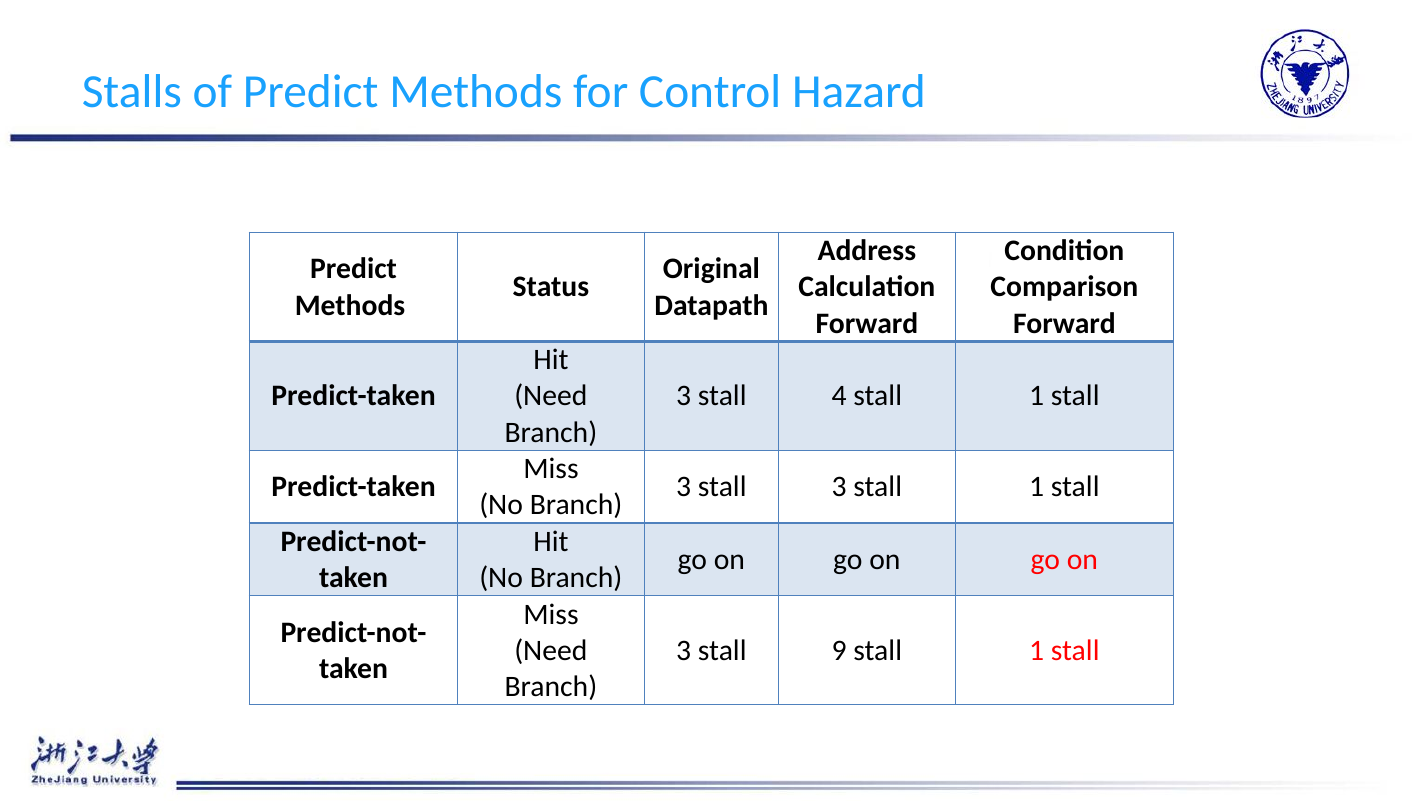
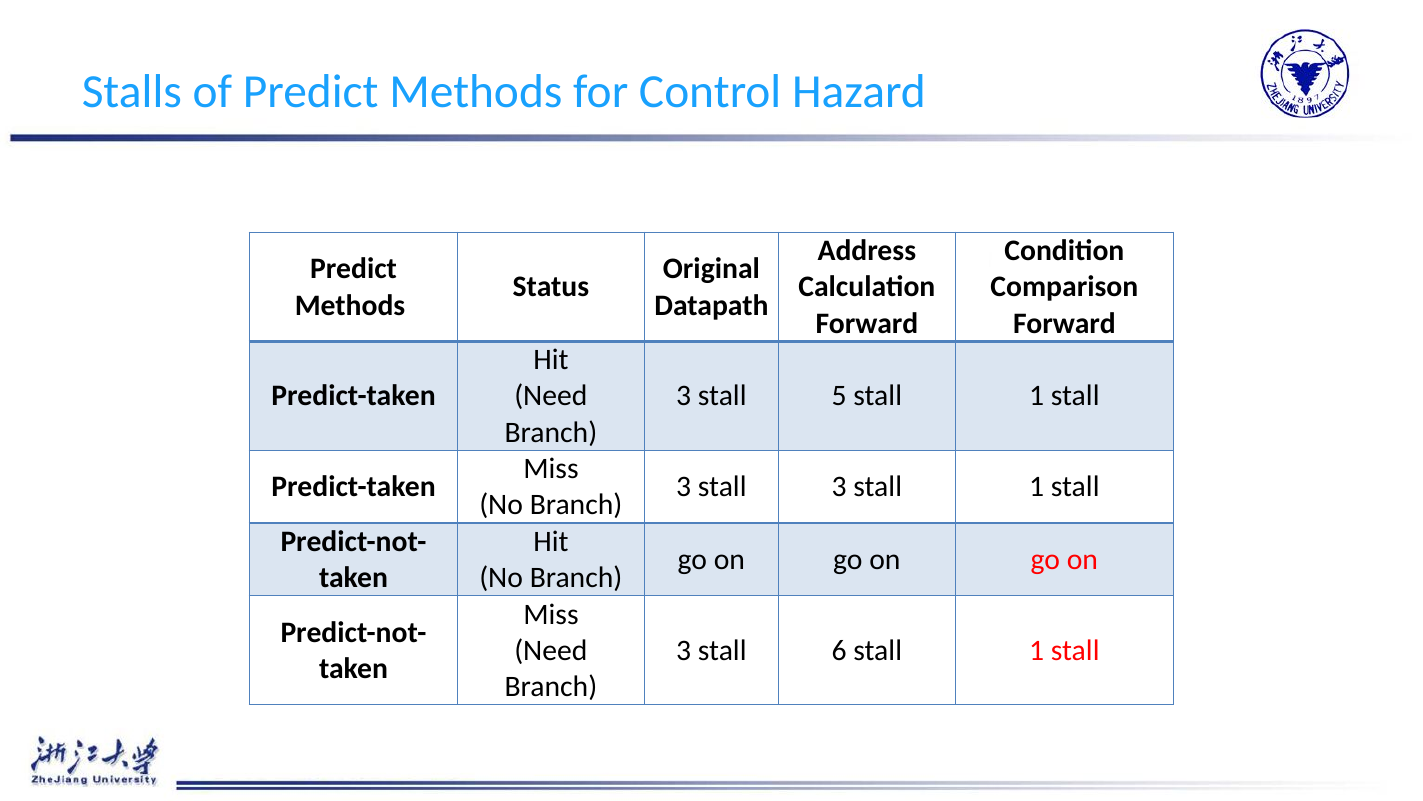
4: 4 -> 5
9: 9 -> 6
